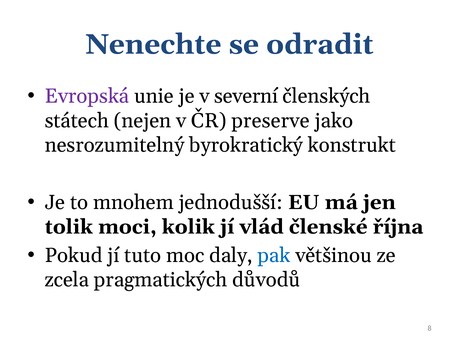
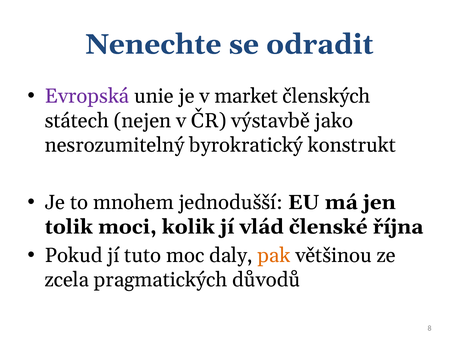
severní: severní -> market
preserve: preserve -> výstavbě
pak colour: blue -> orange
